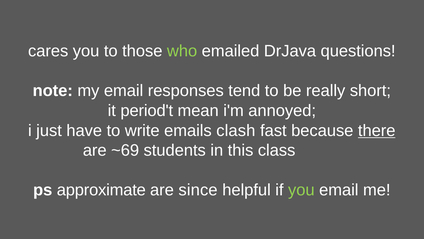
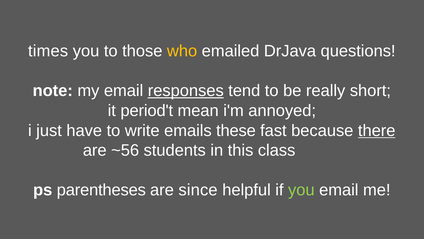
cares: cares -> times
who colour: light green -> yellow
responses underline: none -> present
clash: clash -> these
~69: ~69 -> ~56
approximate: approximate -> parentheses
